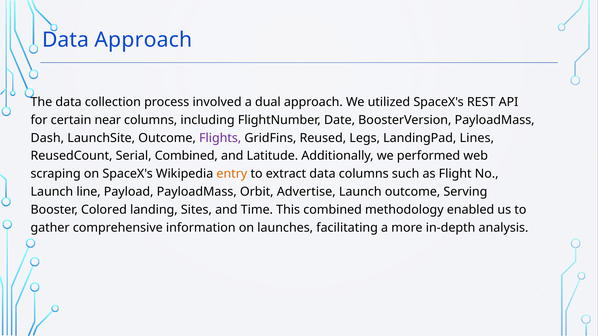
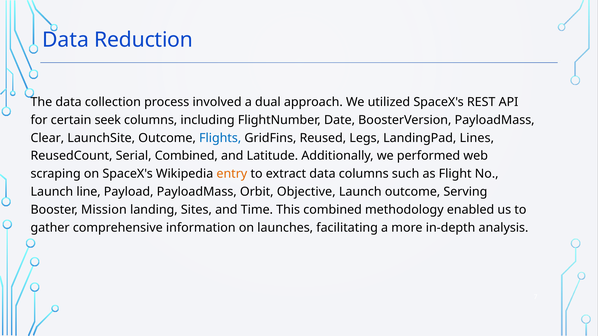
Data Approach: Approach -> Reduction
near: near -> seek
Dash: Dash -> Clear
Flights colour: purple -> blue
Advertise: Advertise -> Objective
Colored: Colored -> Mission
